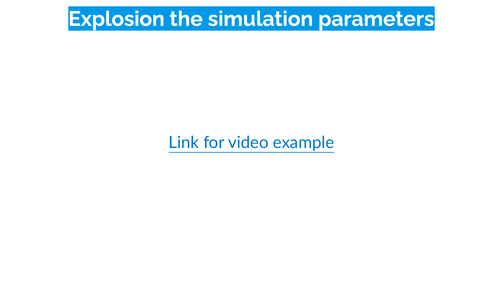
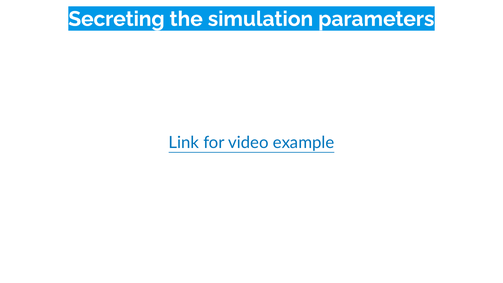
Explosion: Explosion -> Secreting
